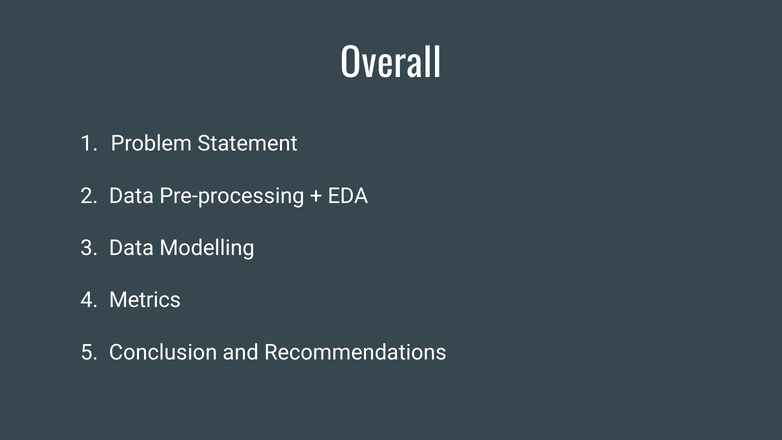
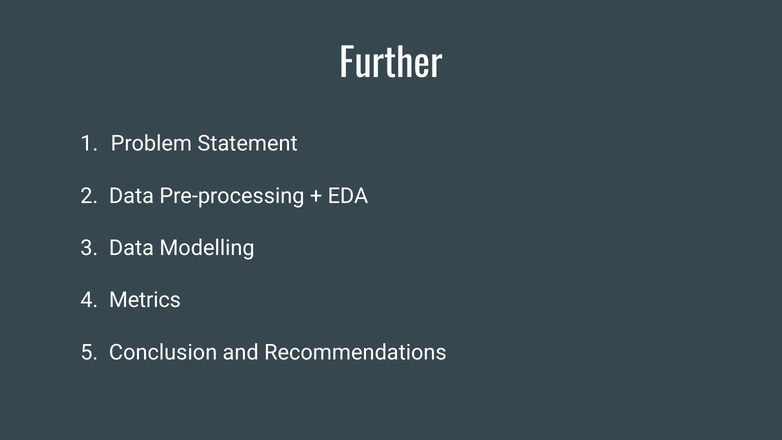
Overall: Overall -> Further
